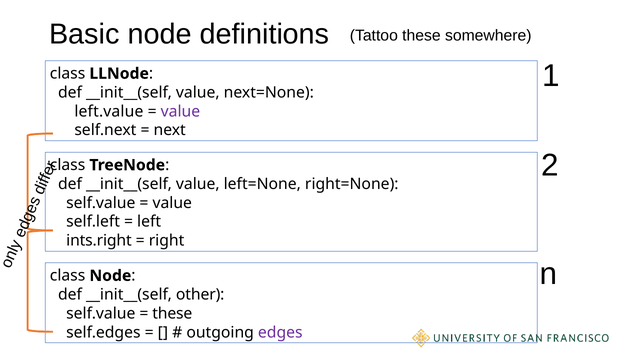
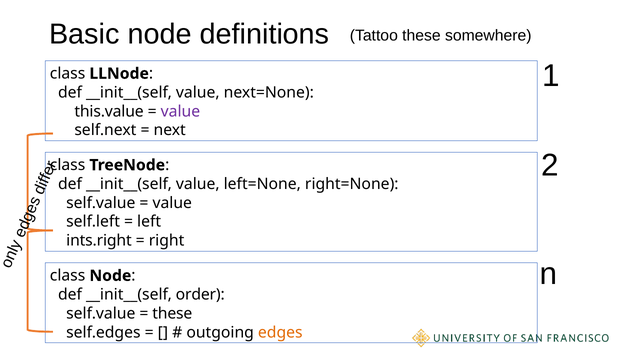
left.value: left.value -> this.value
other: other -> order
edges colour: purple -> orange
